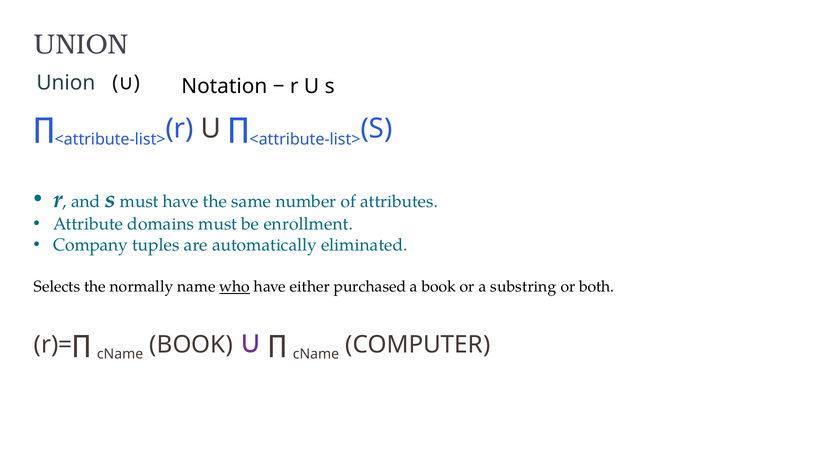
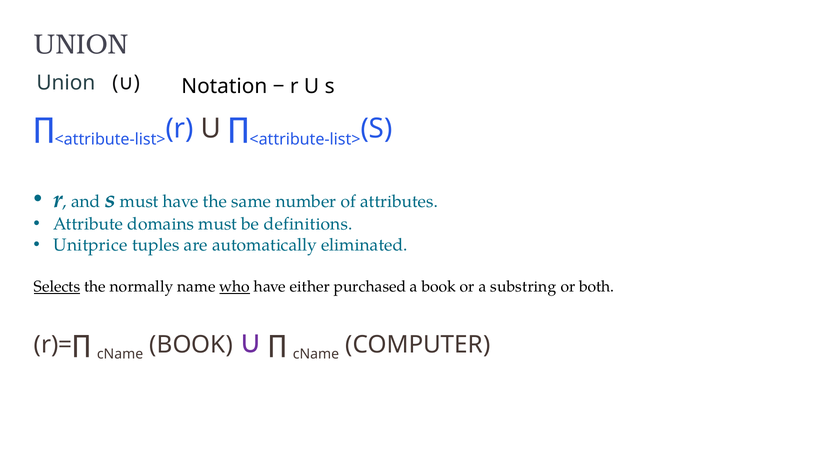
enrollment: enrollment -> definitions
Company: Company -> Unitprice
Selects underline: none -> present
